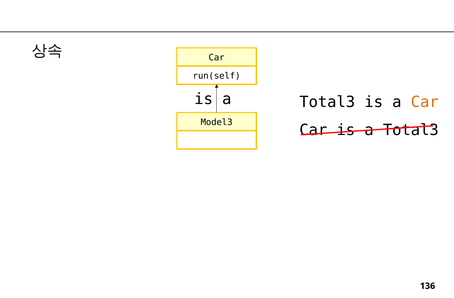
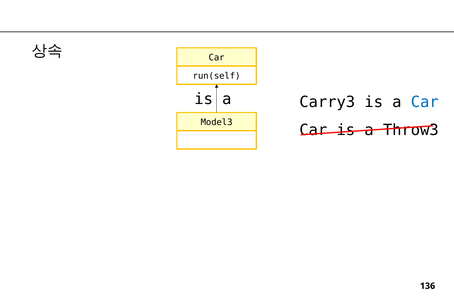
Total3 at (327, 102): Total3 -> Carry3
Car at (425, 102) colour: orange -> blue
Car is a Total3: Total3 -> Throw3
